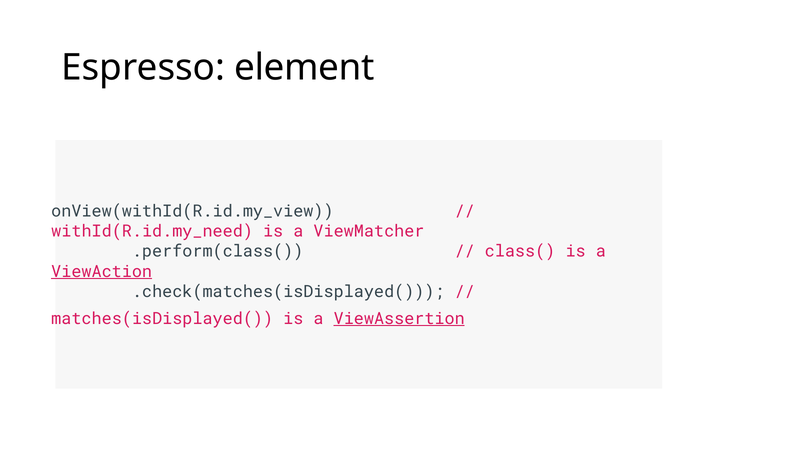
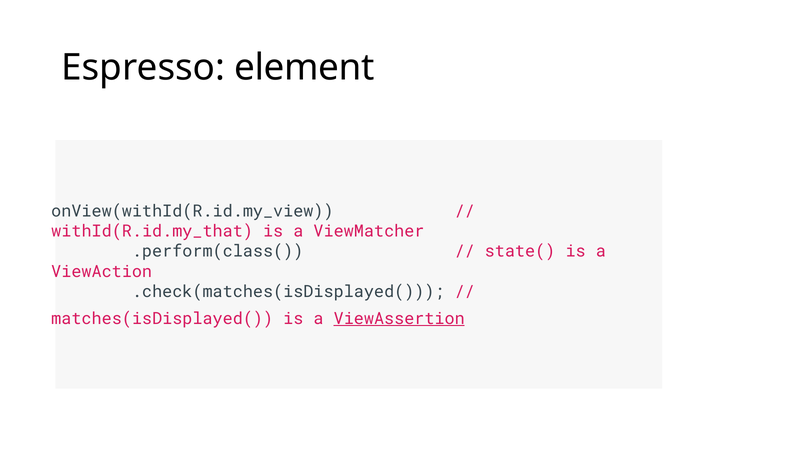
withId(R.id.my_need: withId(R.id.my_need -> withId(R.id.my_that
class(: class( -> state(
ViewAction underline: present -> none
